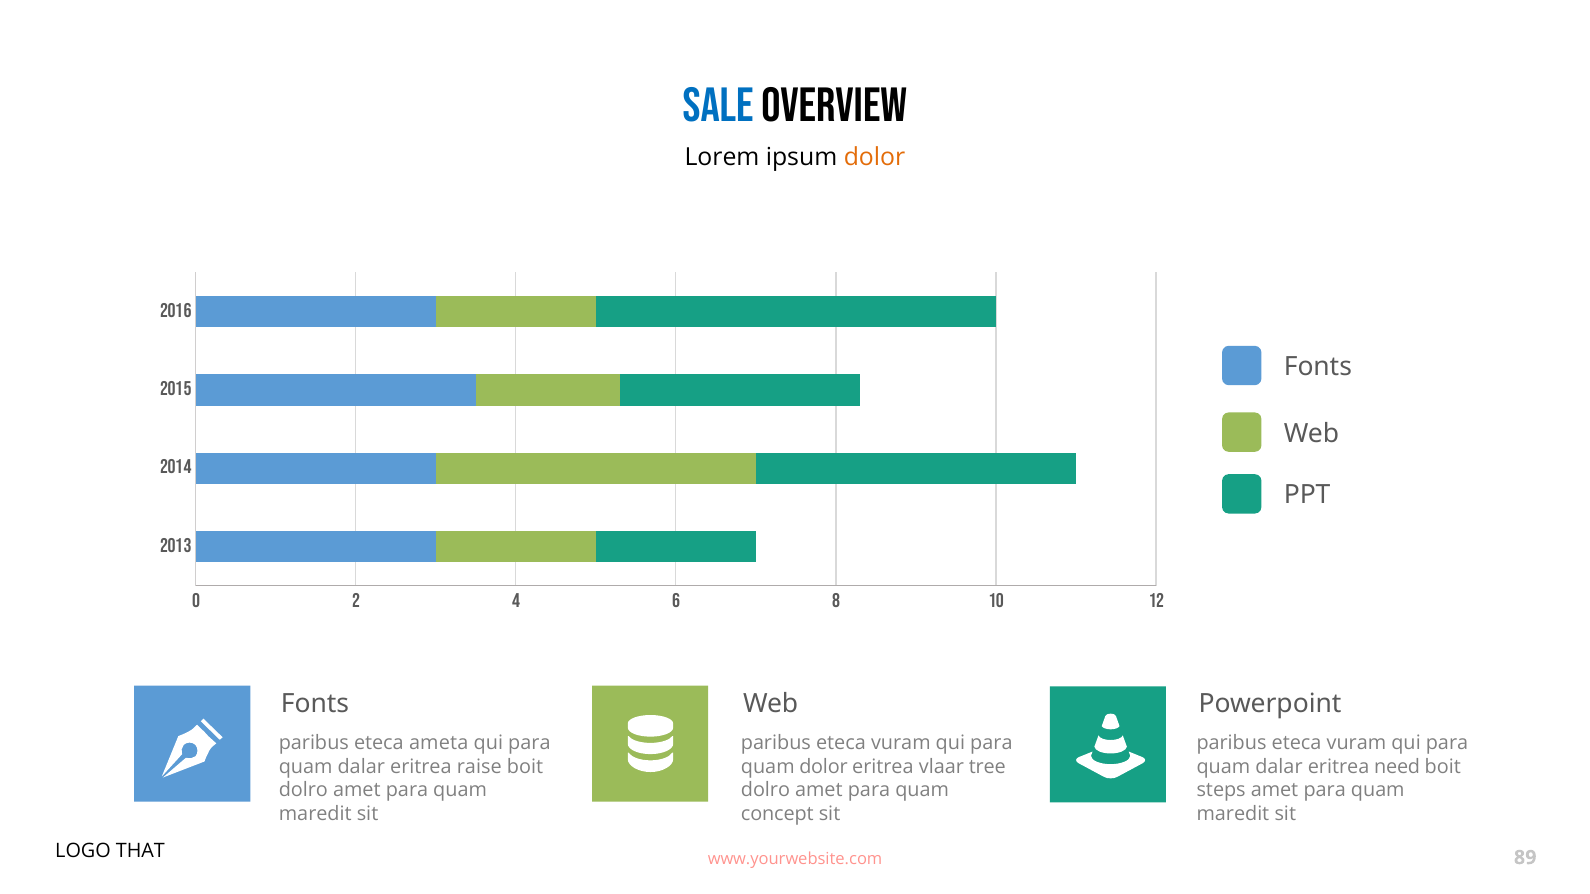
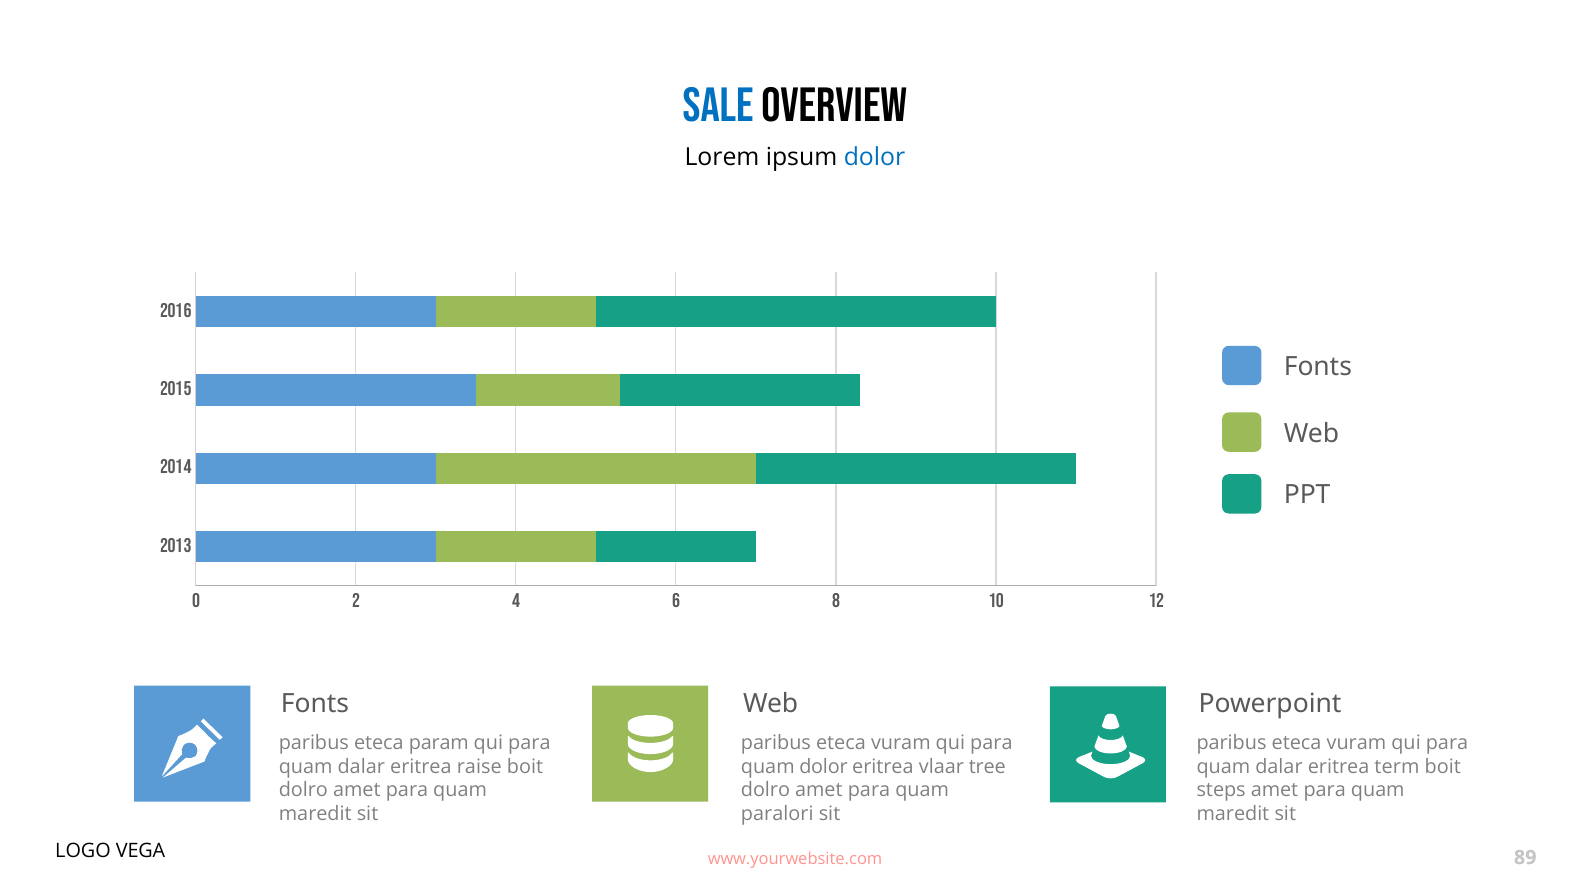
dolor at (874, 157) colour: orange -> blue
ameta: ameta -> param
need: need -> term
concept: concept -> paralori
THAT: THAT -> VEGA
